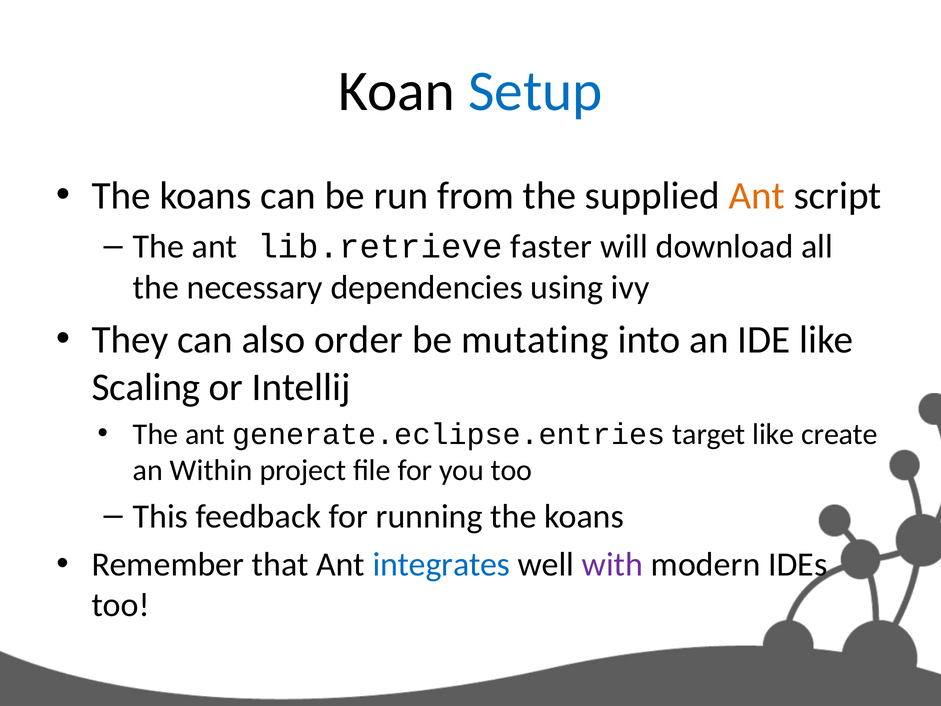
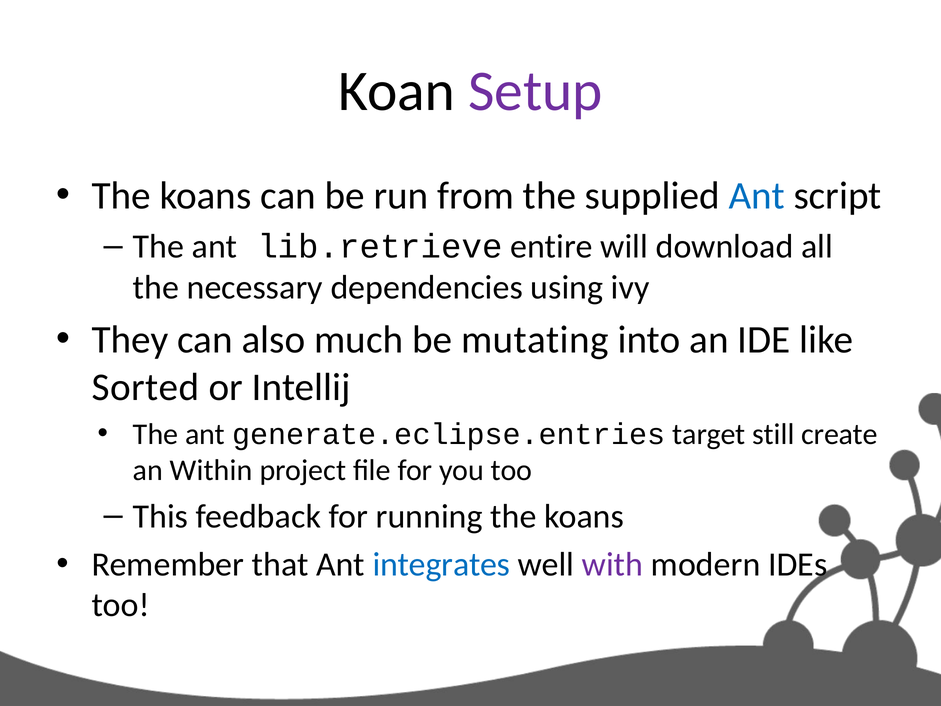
Setup colour: blue -> purple
Ant at (757, 196) colour: orange -> blue
faster: faster -> entire
order: order -> much
Scaling: Scaling -> Sorted
target like: like -> still
